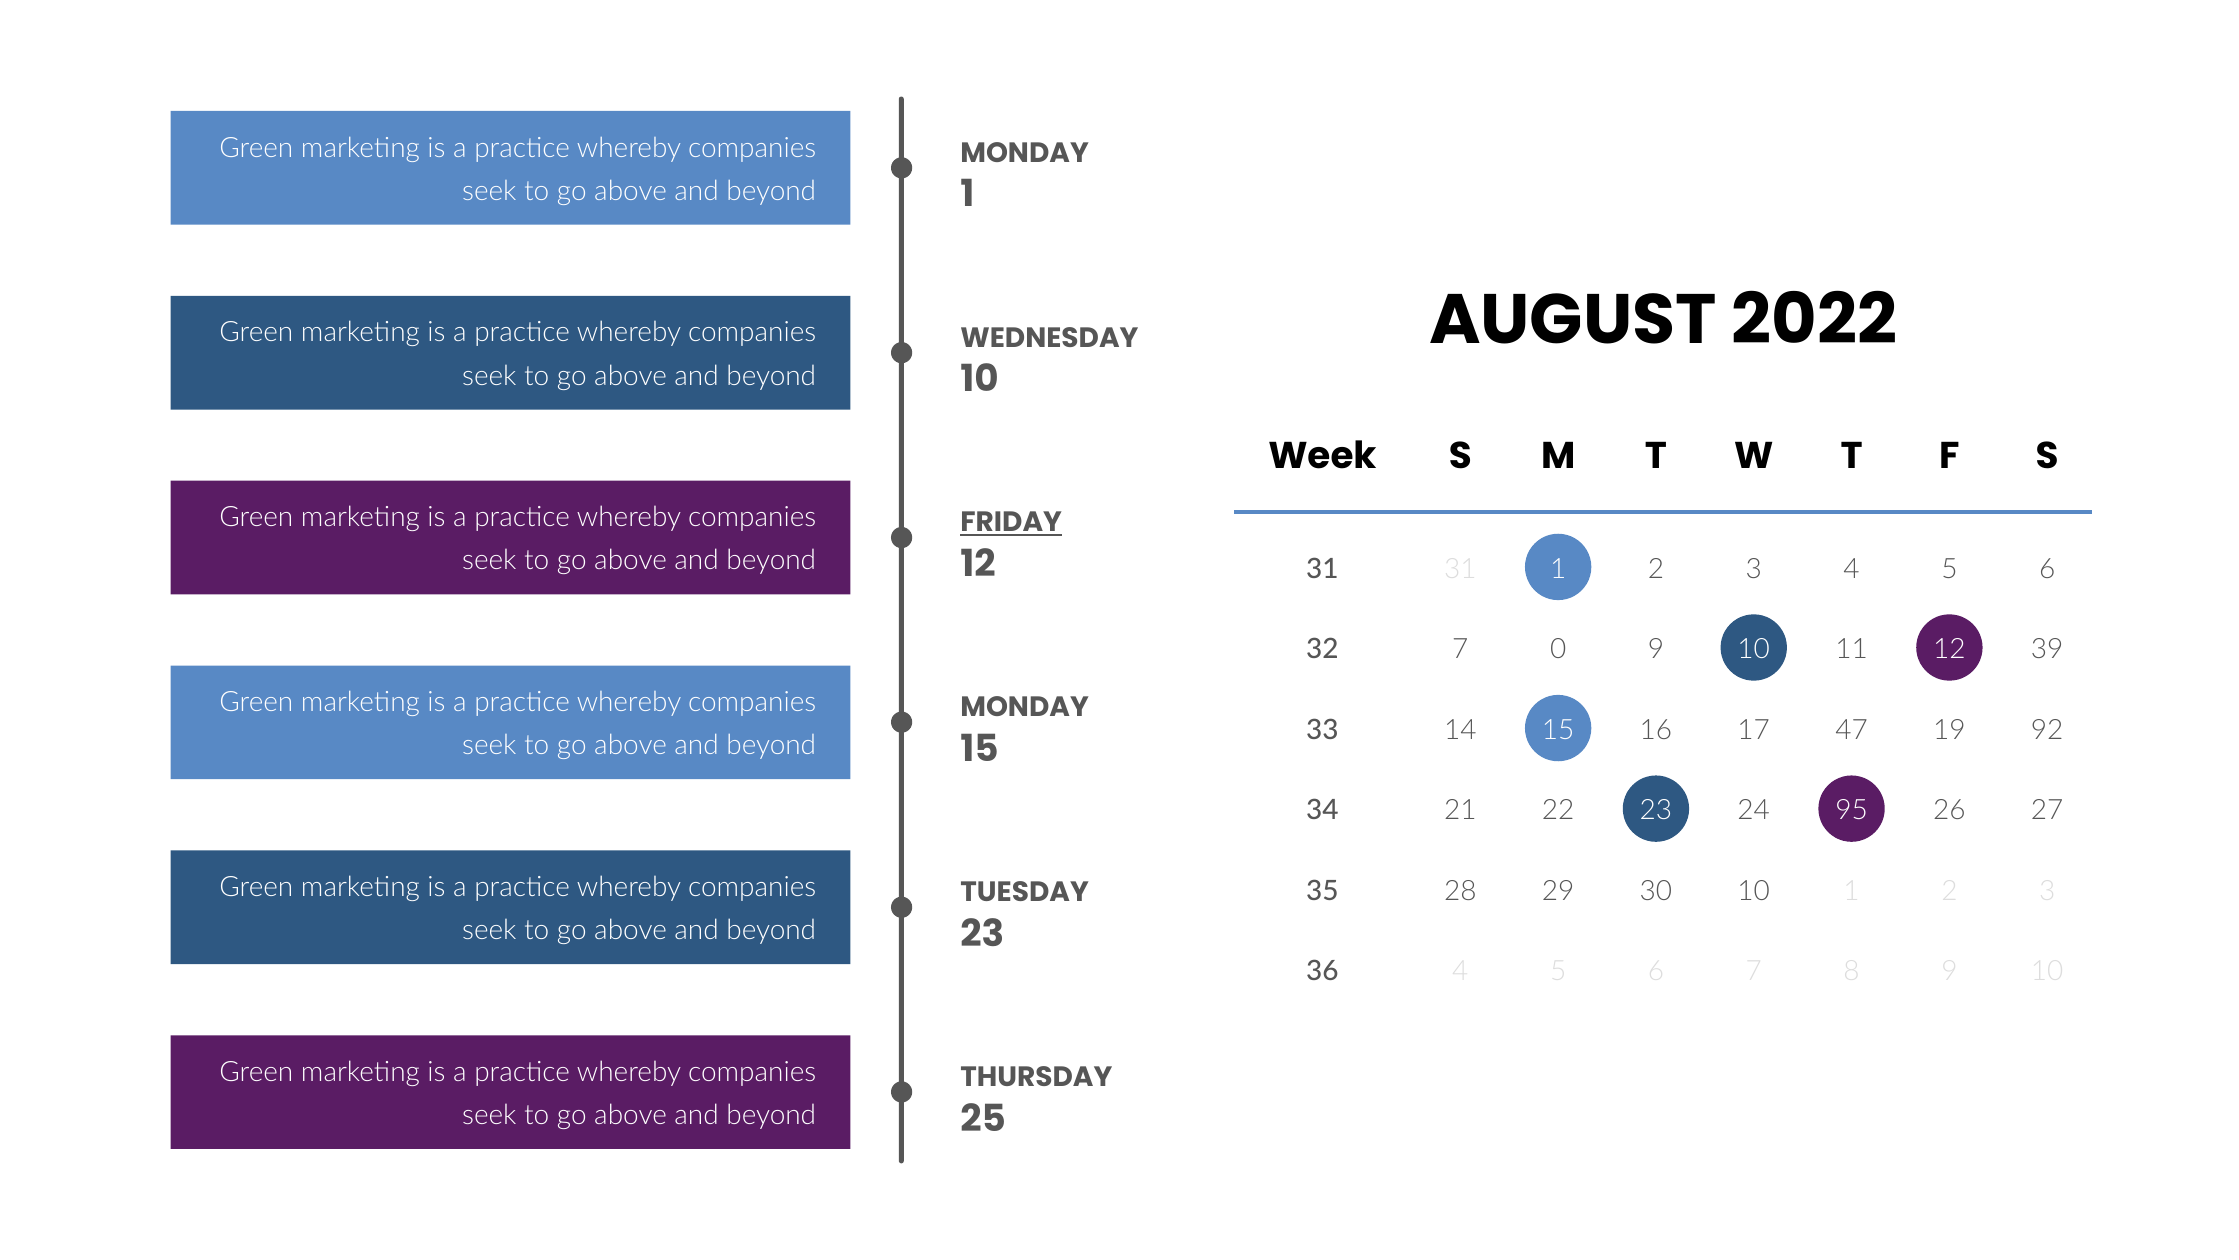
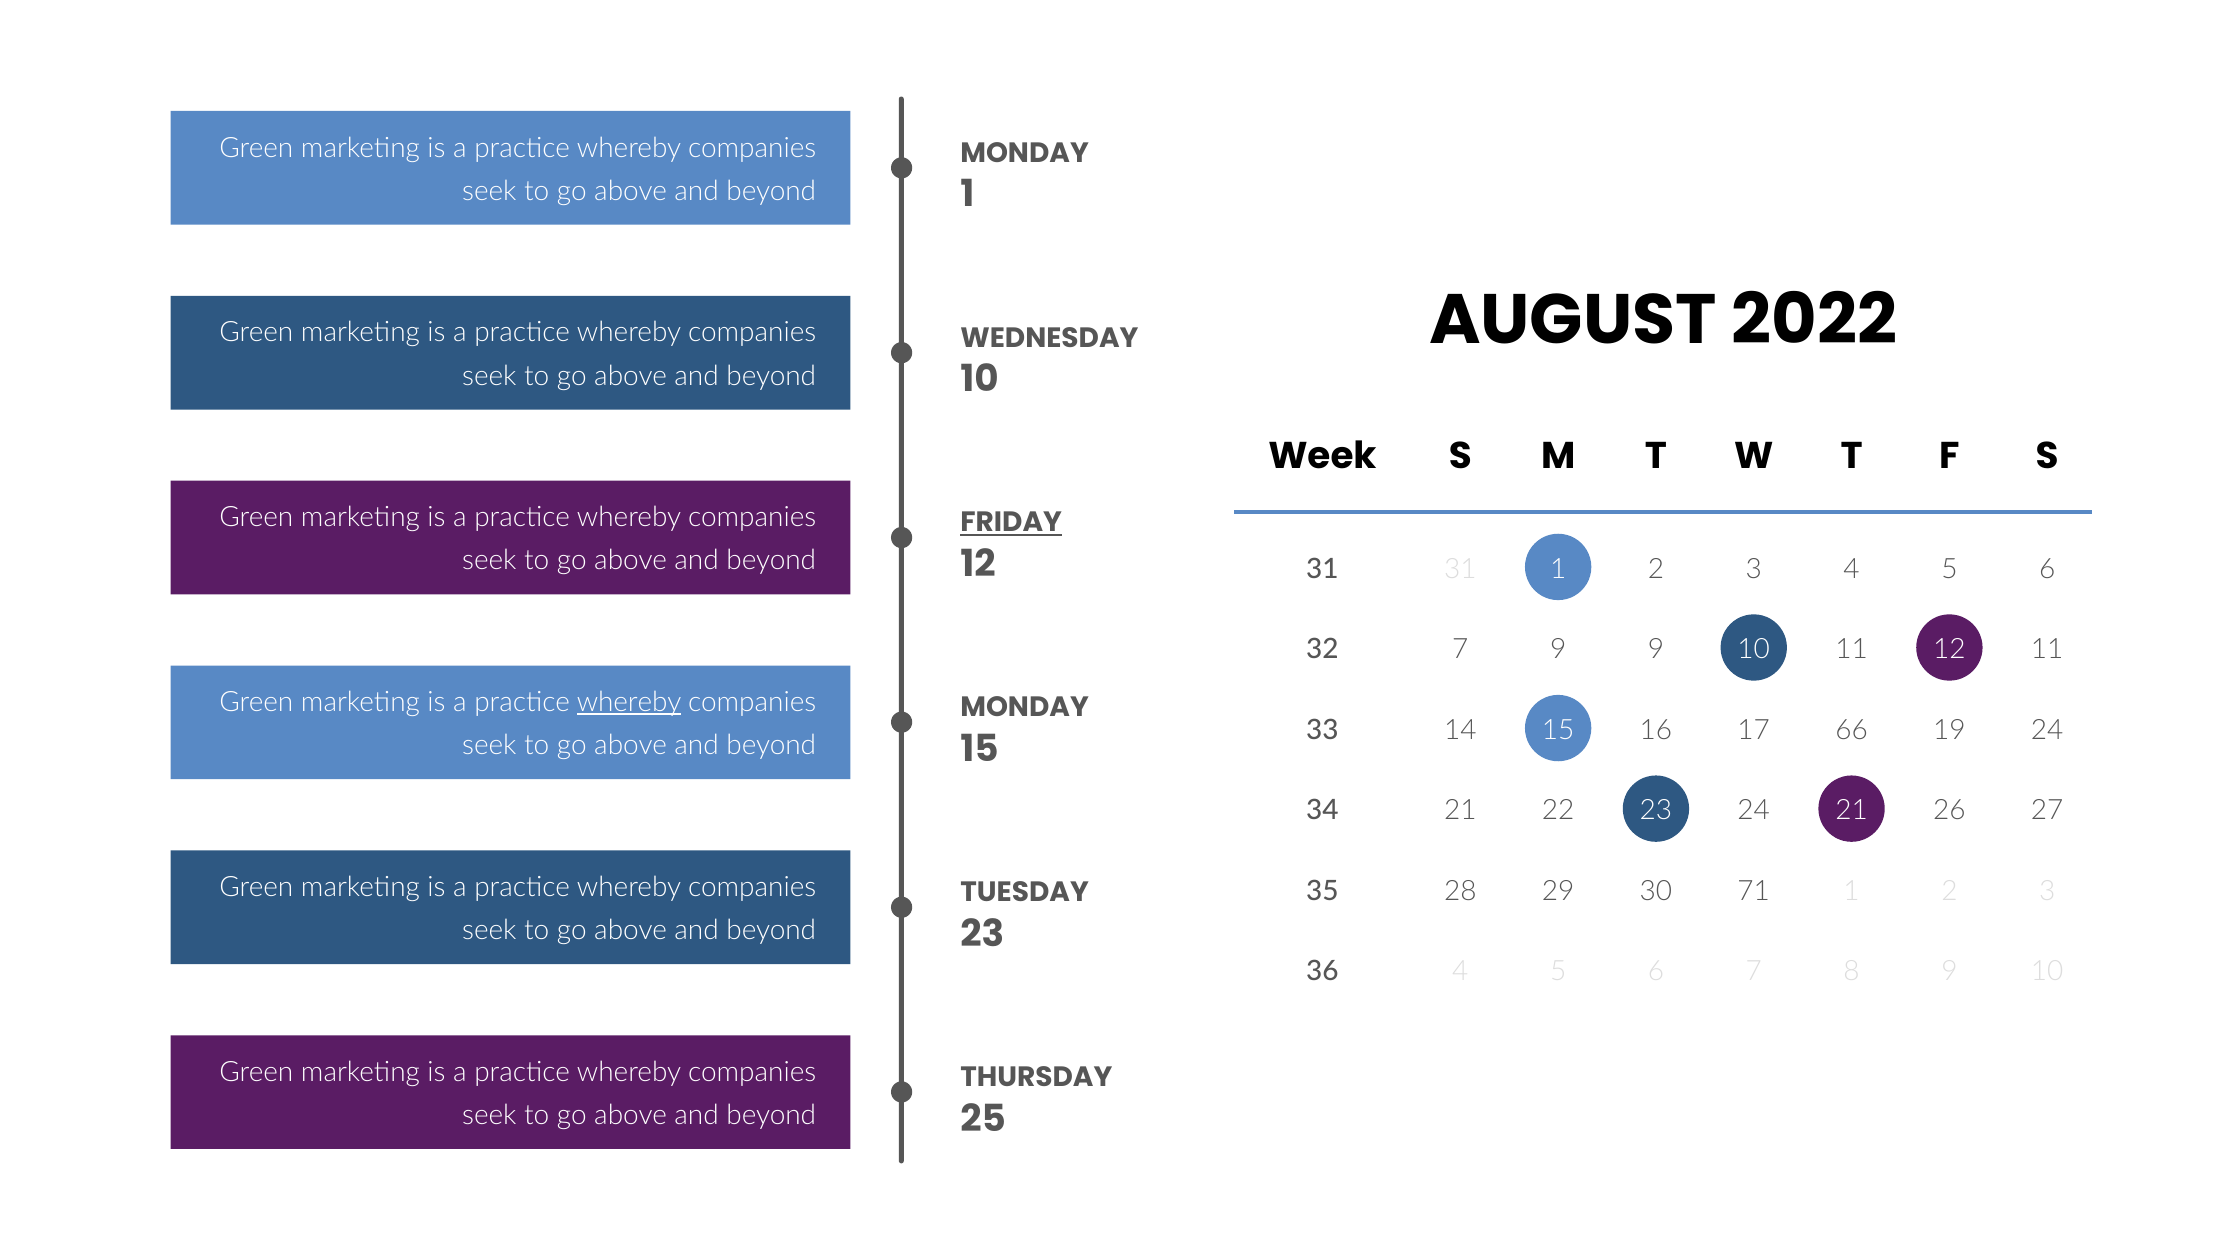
7 0: 0 -> 9
12 39: 39 -> 11
whereby at (629, 702) underline: none -> present
47: 47 -> 66
19 92: 92 -> 24
24 95: 95 -> 21
30 10: 10 -> 71
